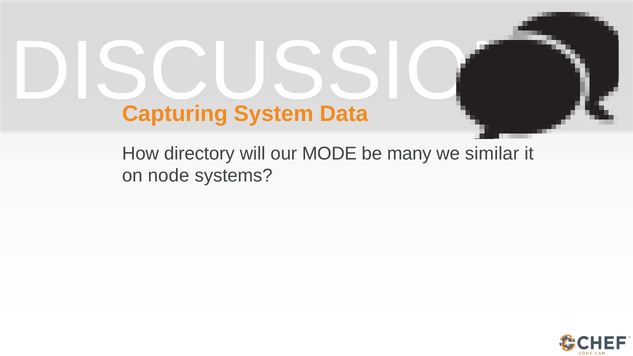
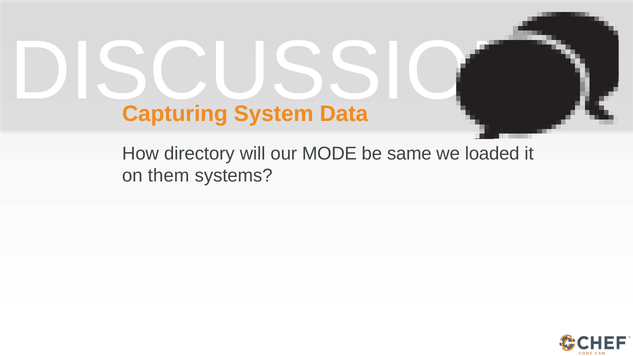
many: many -> same
similar: similar -> loaded
node: node -> them
